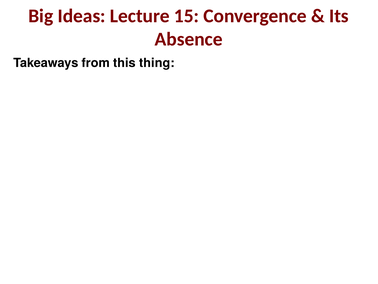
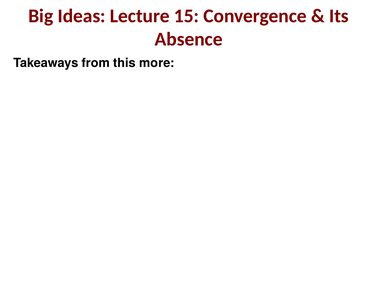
thing: thing -> more
